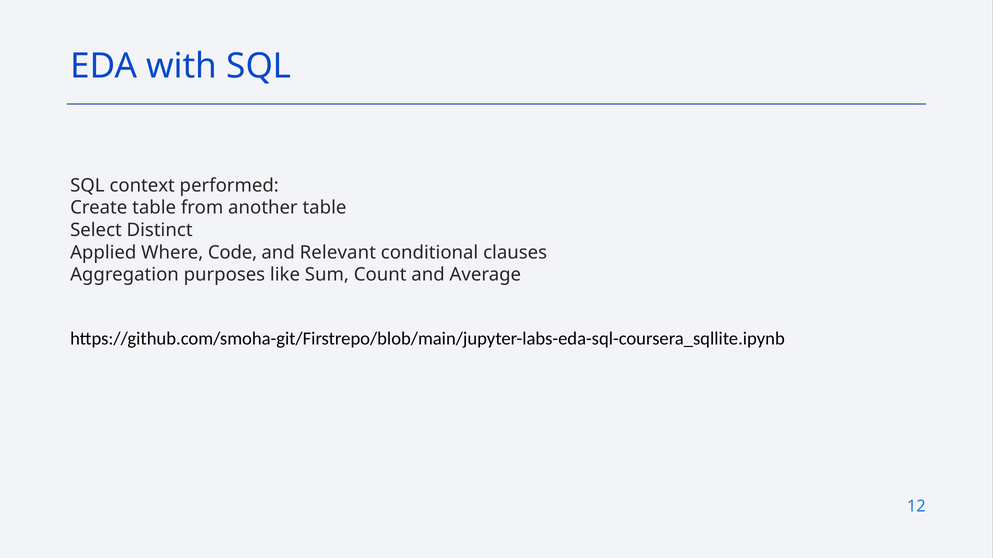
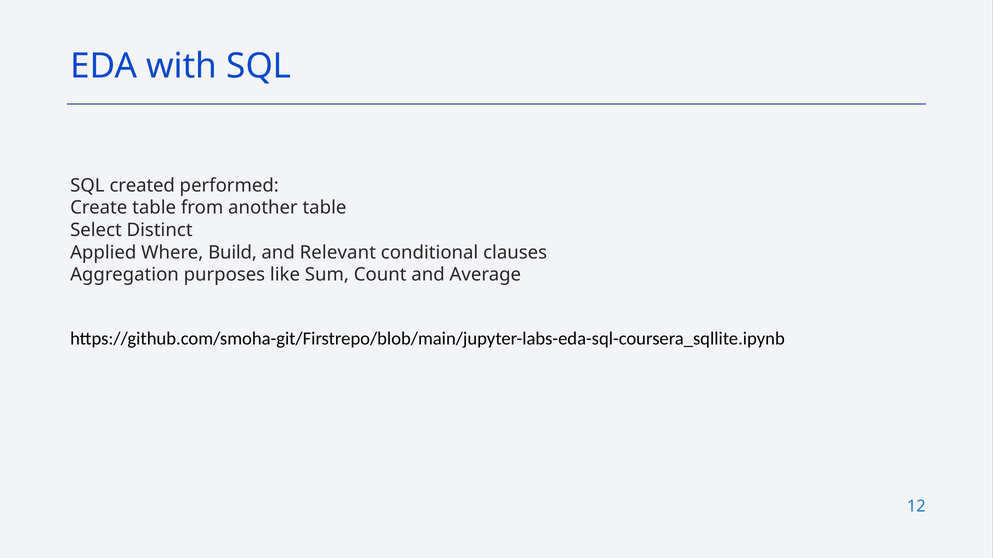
context: context -> created
Code: Code -> Build
